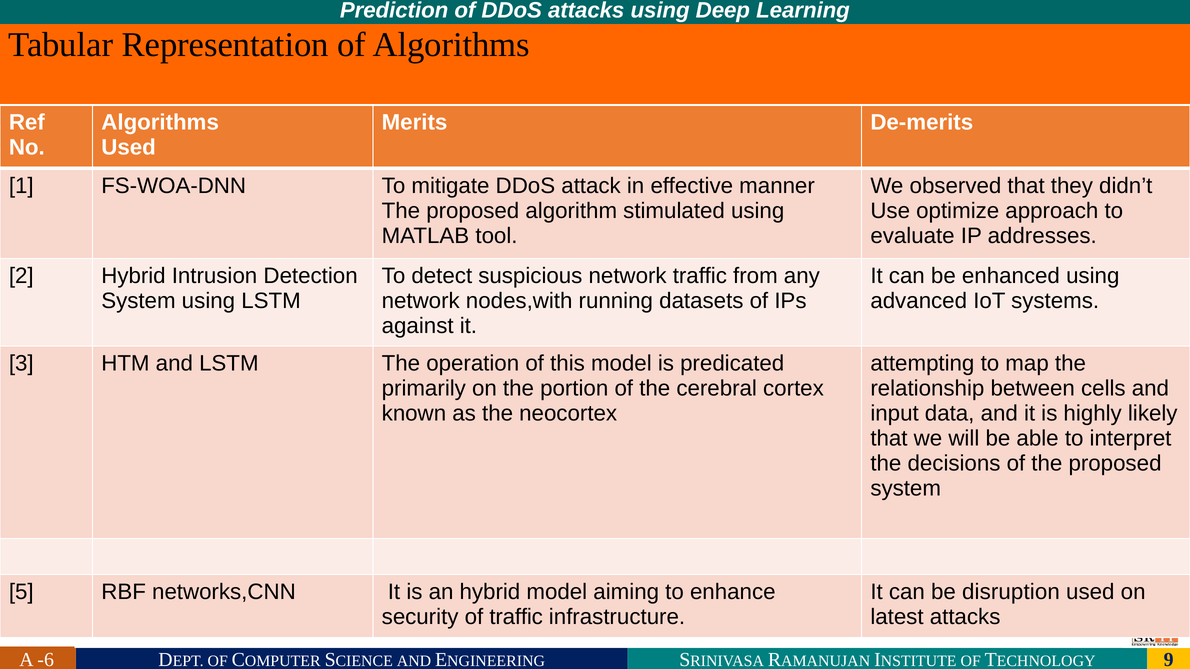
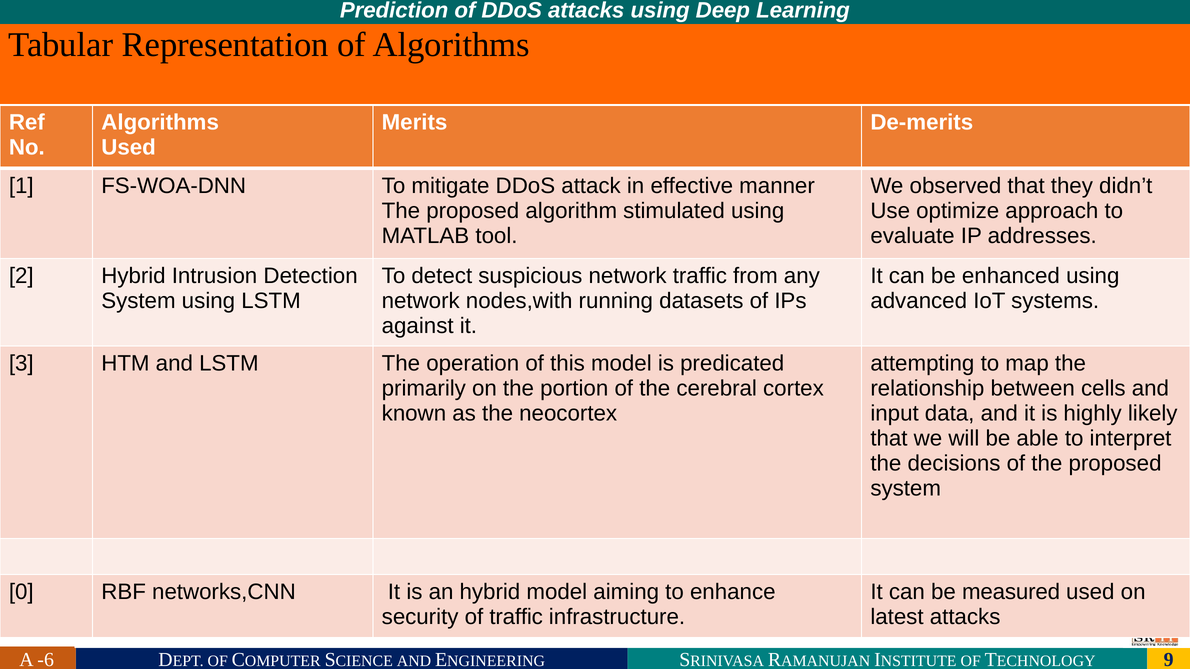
5: 5 -> 0
disruption: disruption -> measured
